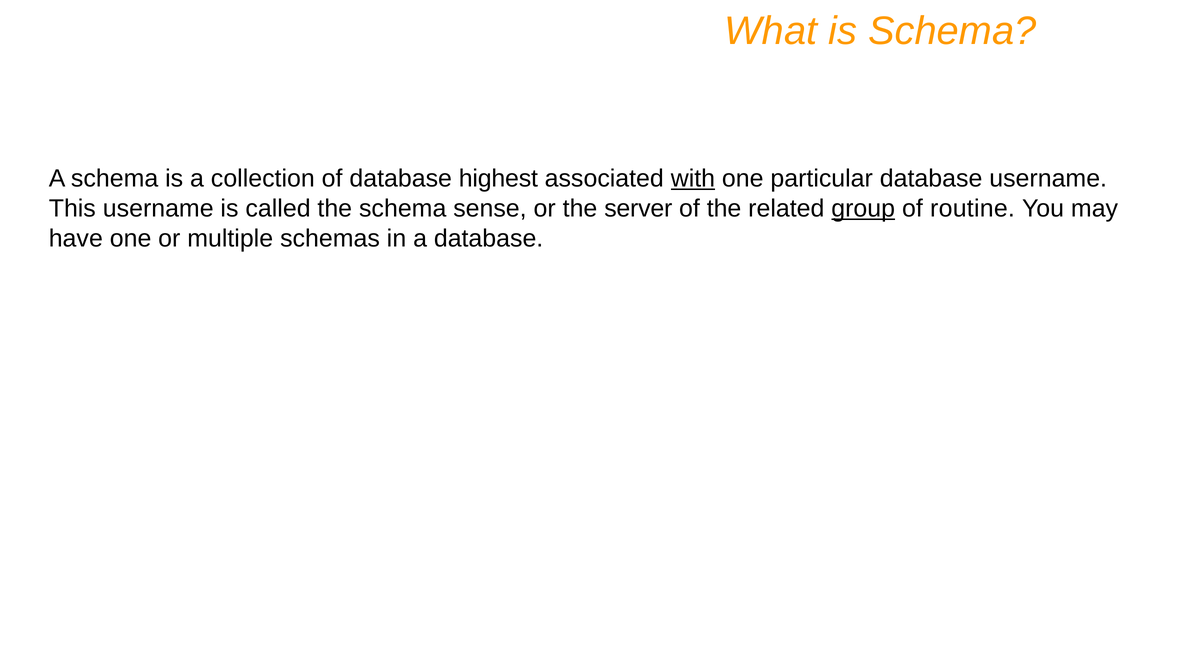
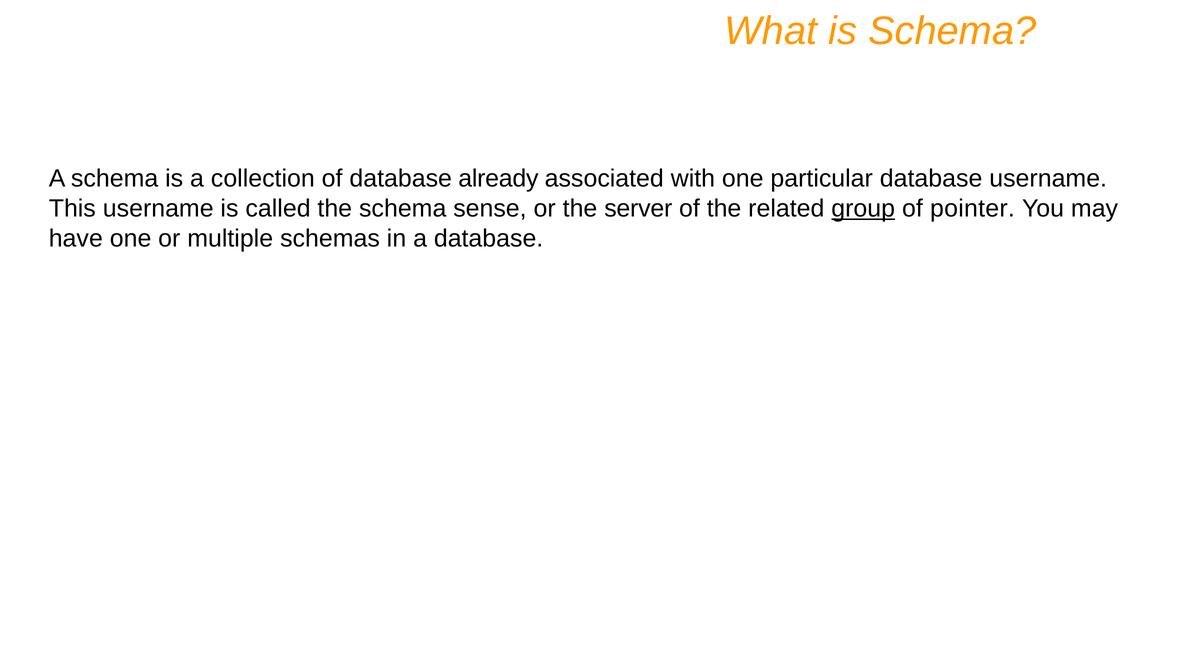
highest: highest -> already
with underline: present -> none
routine: routine -> pointer
